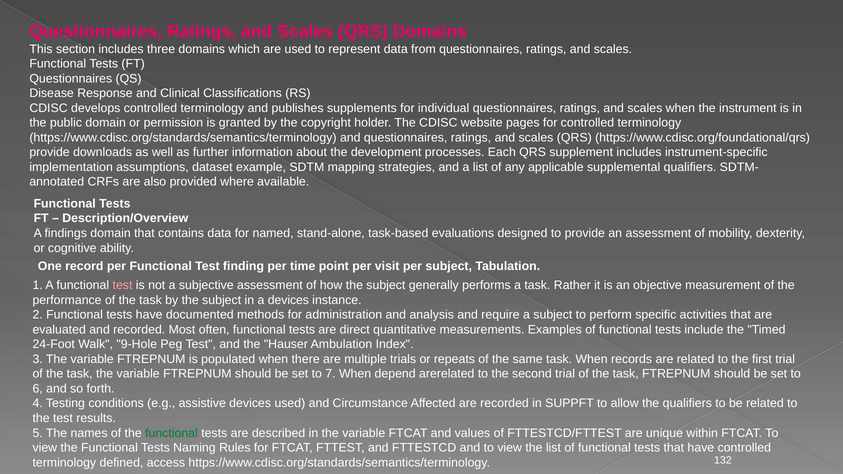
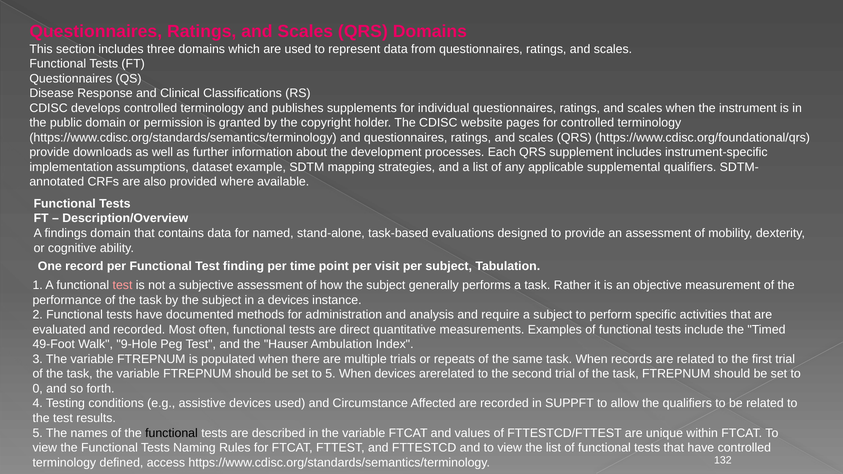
24-Foot: 24-Foot -> 49-Foot
to 7: 7 -> 5
When depend: depend -> devices
6: 6 -> 0
functional at (171, 433) colour: green -> black
